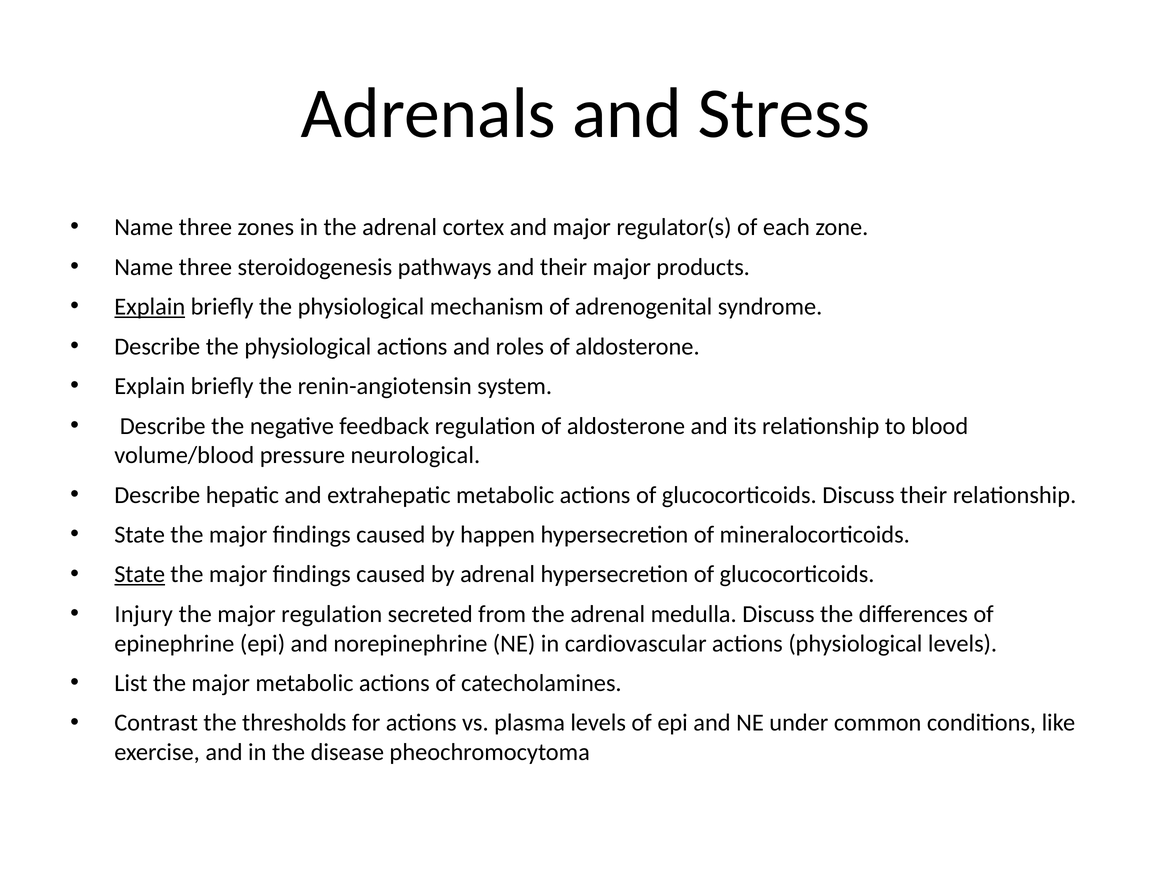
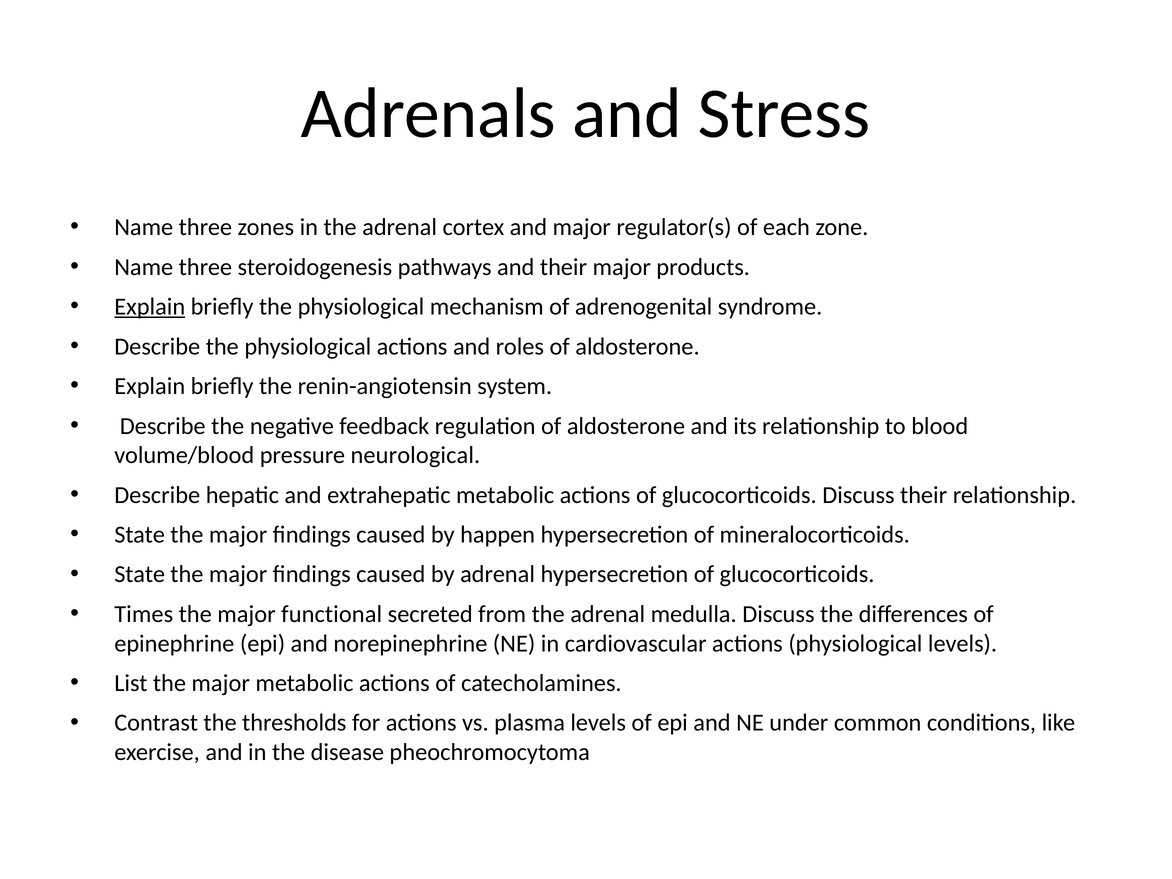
State at (140, 574) underline: present -> none
Injury: Injury -> Times
major regulation: regulation -> functional
